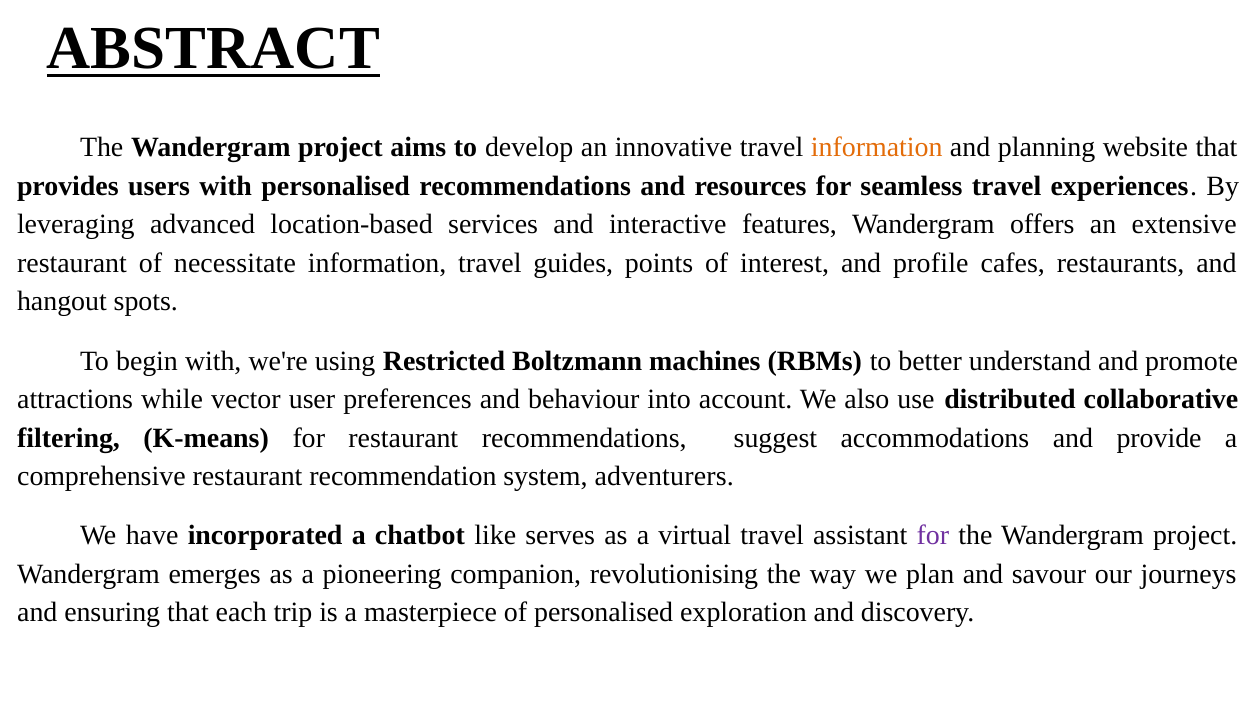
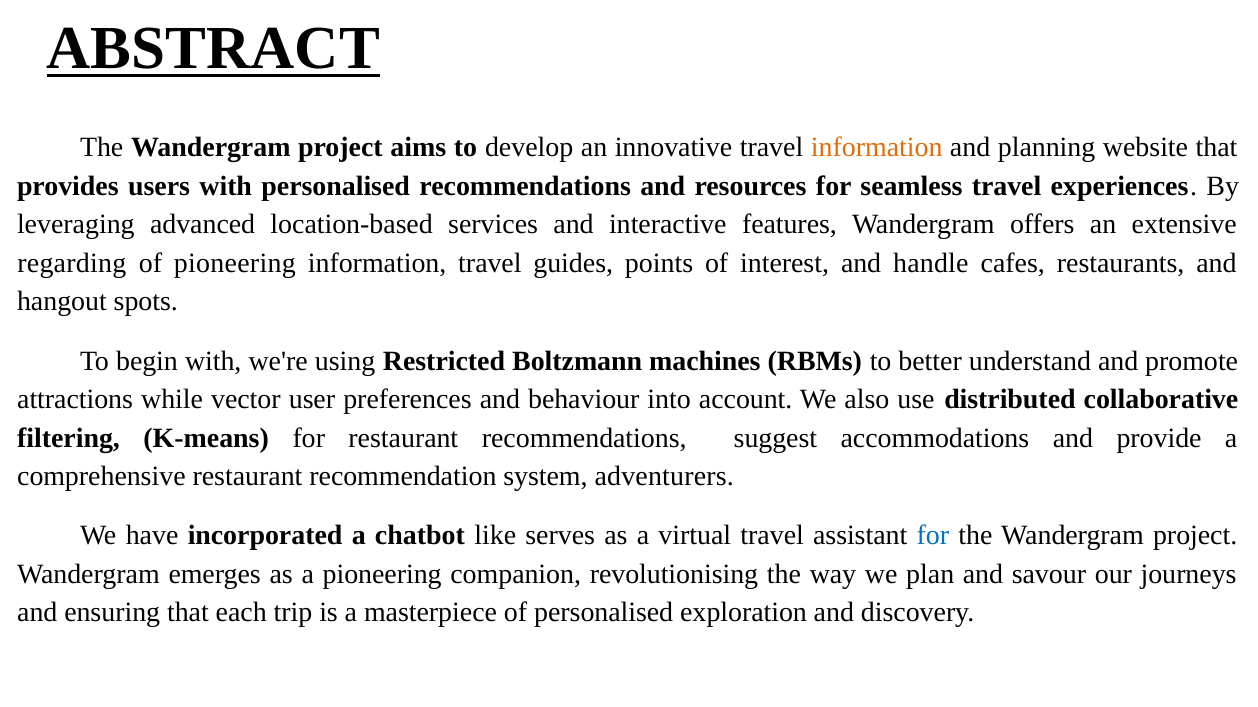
restaurant at (72, 263): restaurant -> regarding
of necessitate: necessitate -> pioneering
profile: profile -> handle
for at (933, 536) colour: purple -> blue
